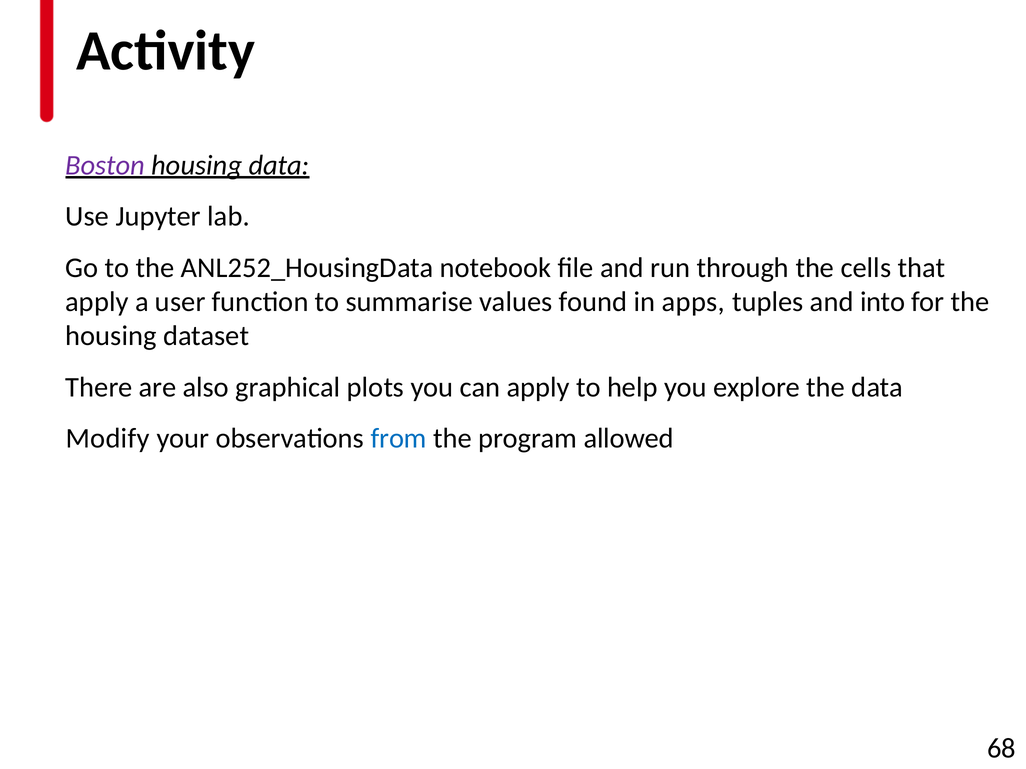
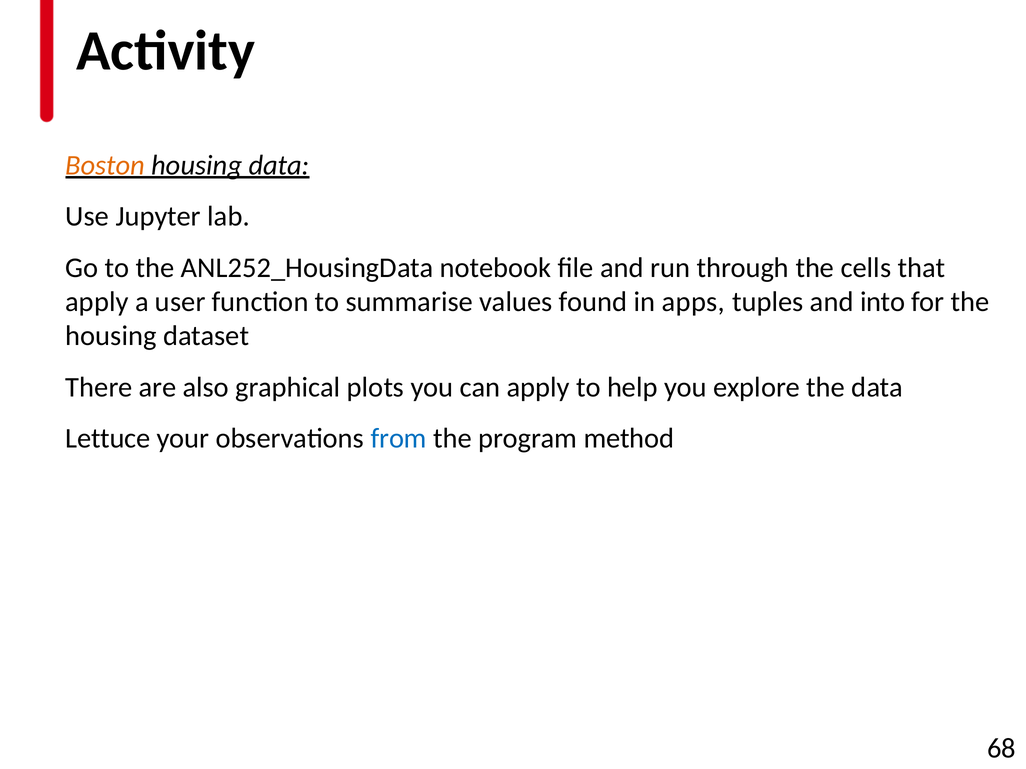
Boston colour: purple -> orange
Modify: Modify -> Lettuce
allowed: allowed -> method
